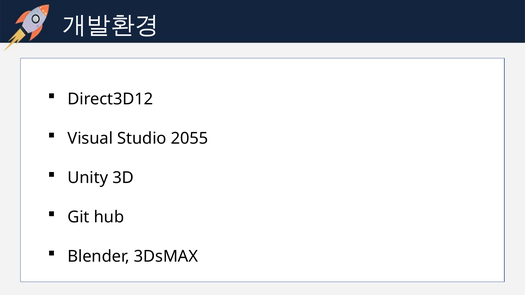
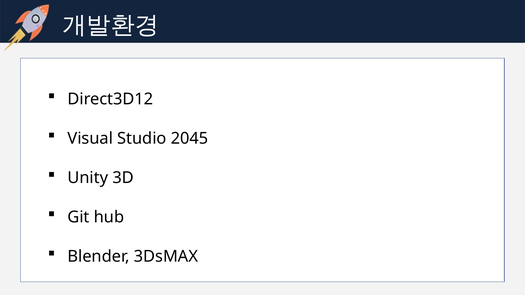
2055: 2055 -> 2045
